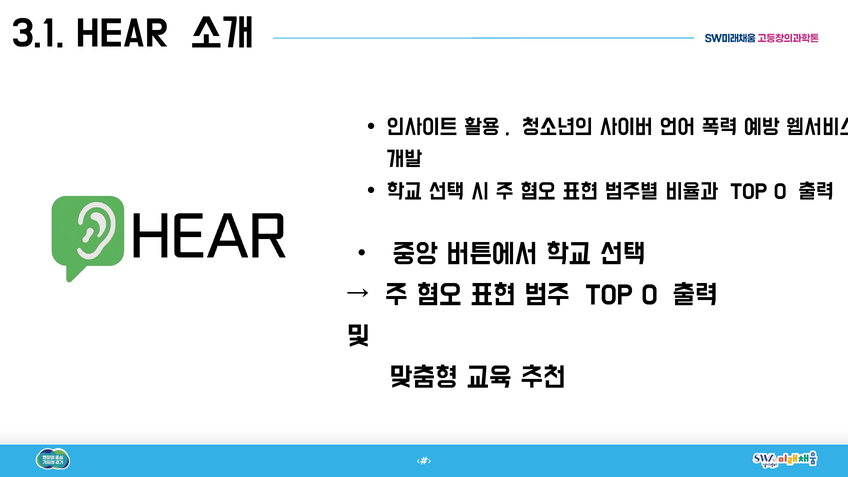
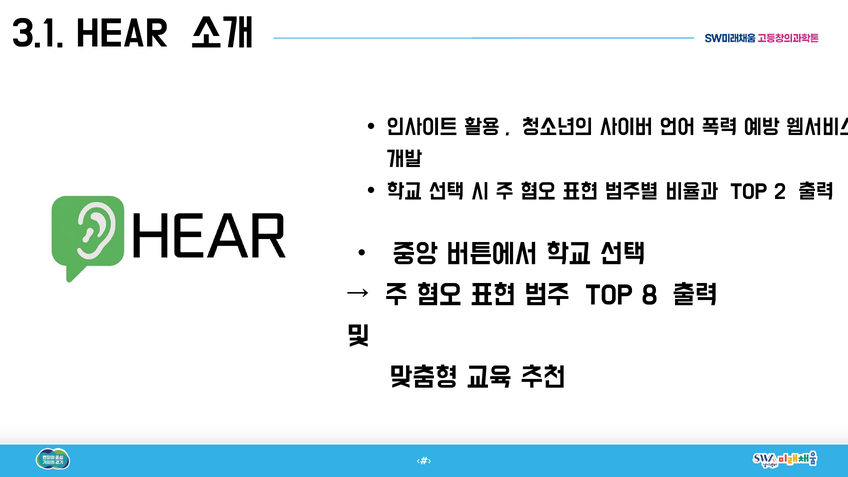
0 at (780, 192): 0 -> 2
0 at (650, 295): 0 -> 8
